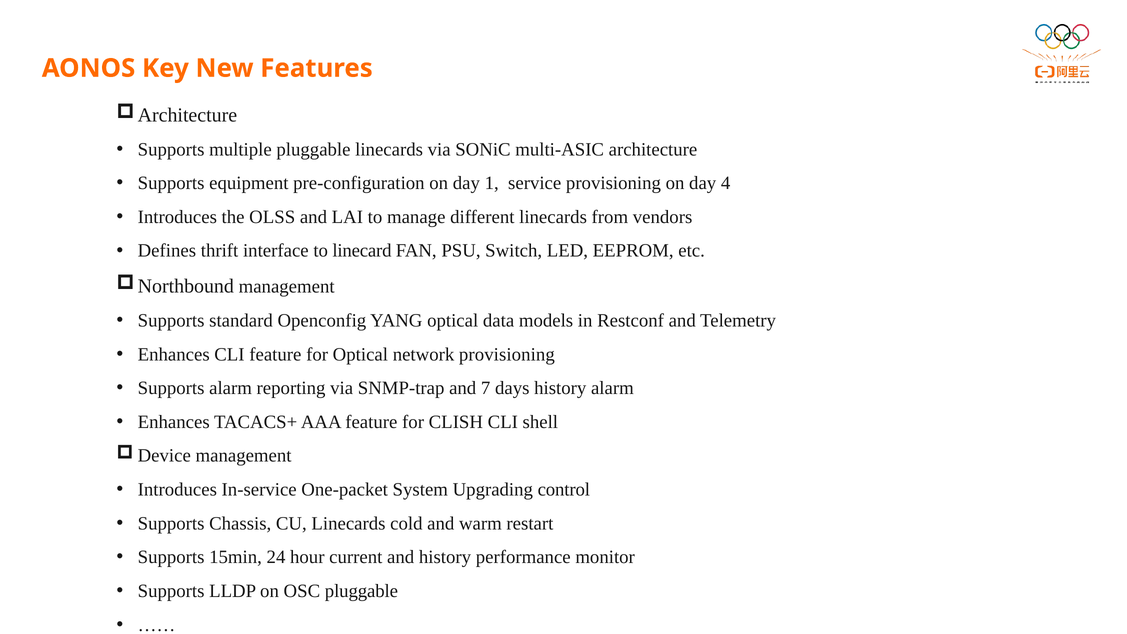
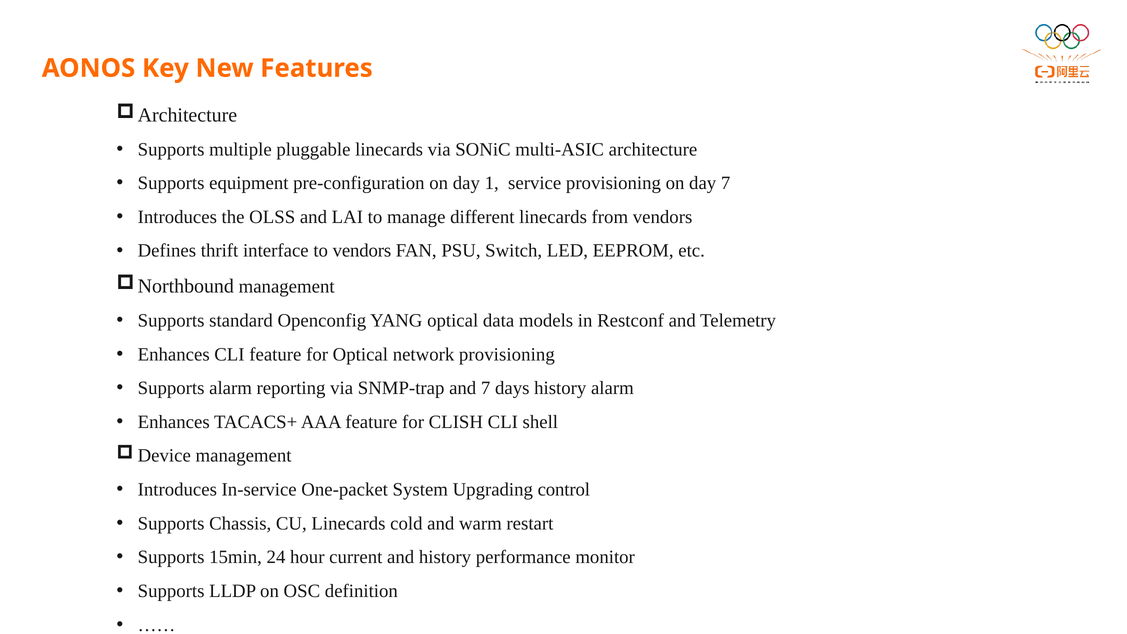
day 4: 4 -> 7
to linecard: linecard -> vendors
OSC pluggable: pluggable -> definition
